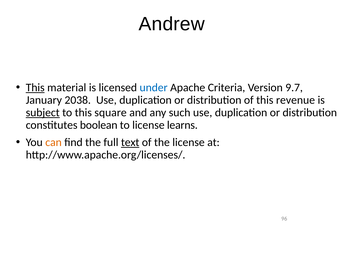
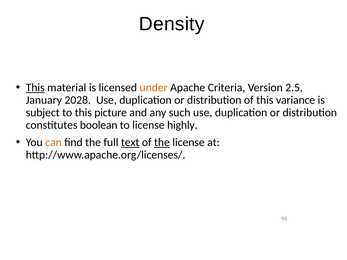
Andrew: Andrew -> Density
under colour: blue -> orange
9.7: 9.7 -> 2.5
2038: 2038 -> 2028
revenue: revenue -> variance
subject underline: present -> none
square: square -> picture
learns: learns -> highly
the at (162, 142) underline: none -> present
